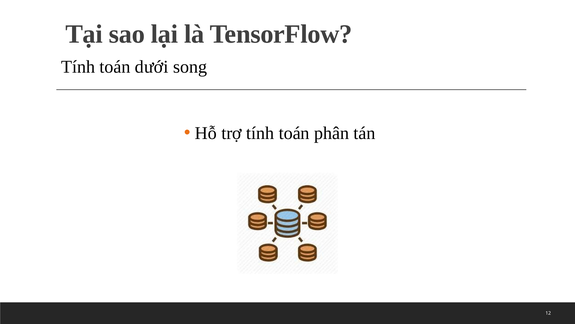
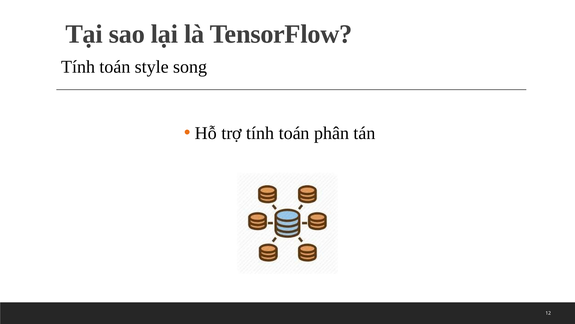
dưới: dưới -> style
